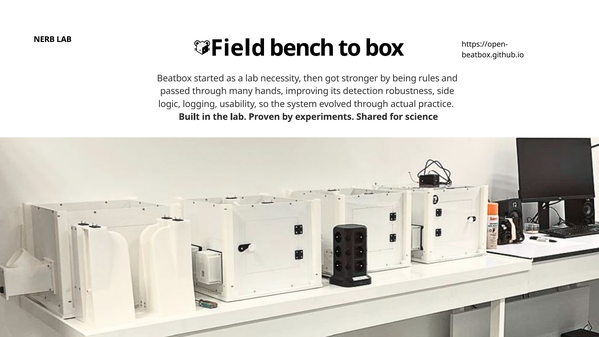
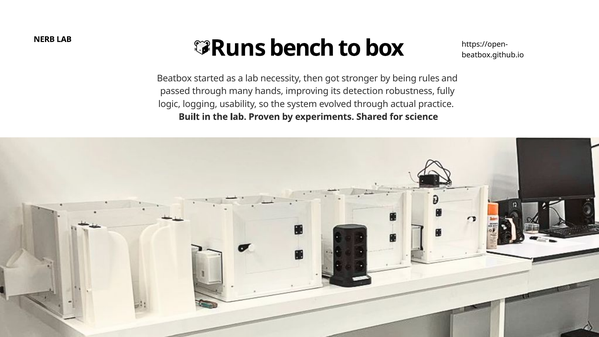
Field: Field -> Runs
side: side -> fully
